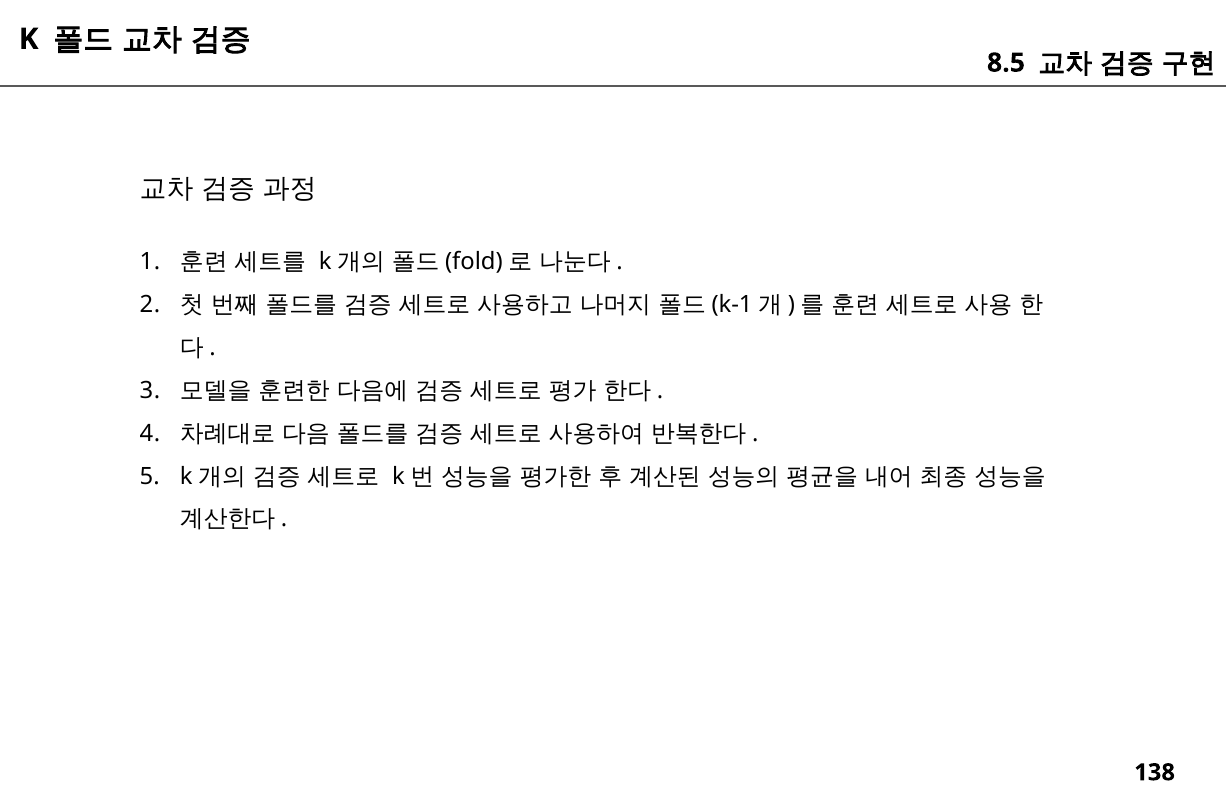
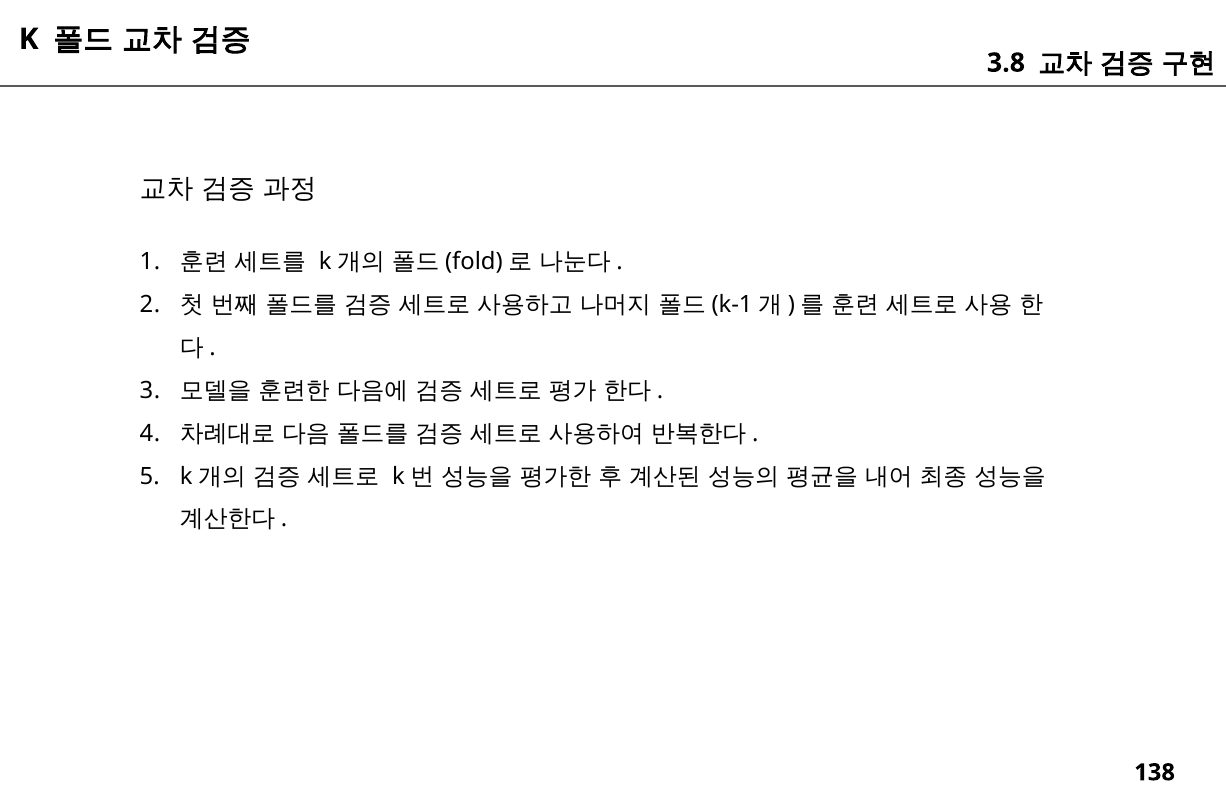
8.5: 8.5 -> 3.8
